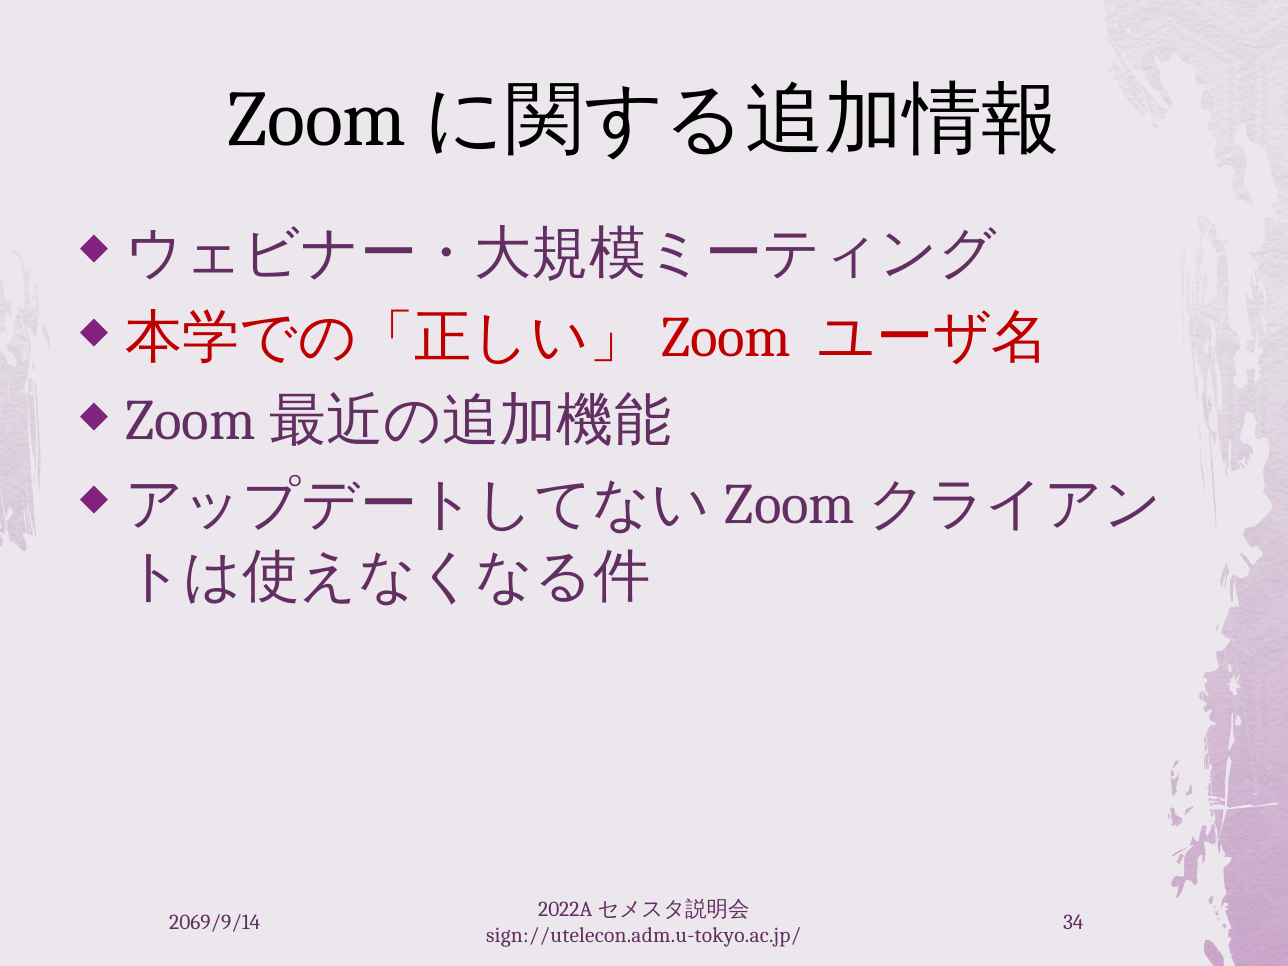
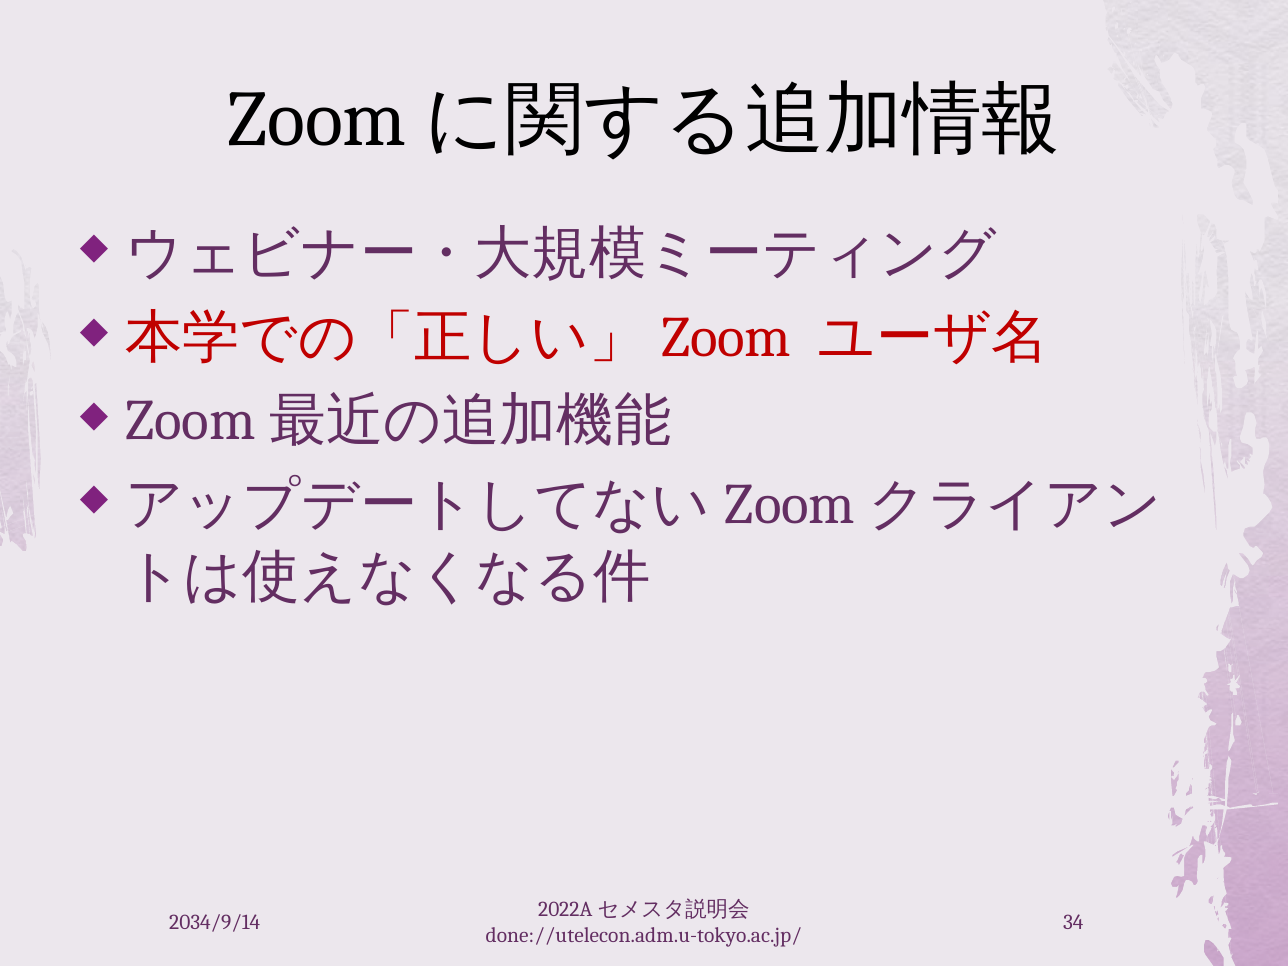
2069/9/14: 2069/9/14 -> 2034/9/14
sign://utelecon.adm.u-tokyo.ac.jp/: sign://utelecon.adm.u-tokyo.ac.jp/ -> done://utelecon.adm.u-tokyo.ac.jp/
